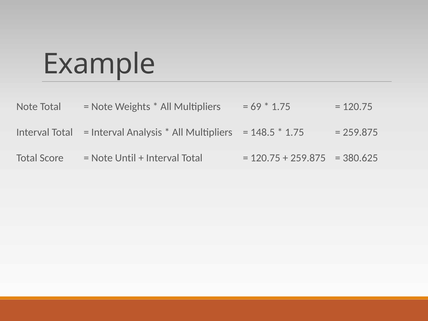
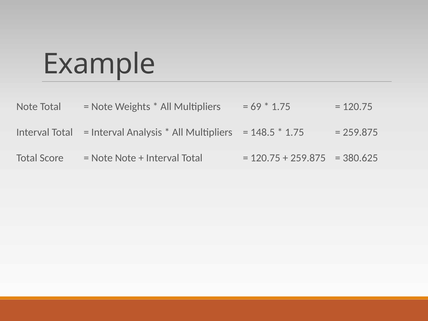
Note Until: Until -> Note
